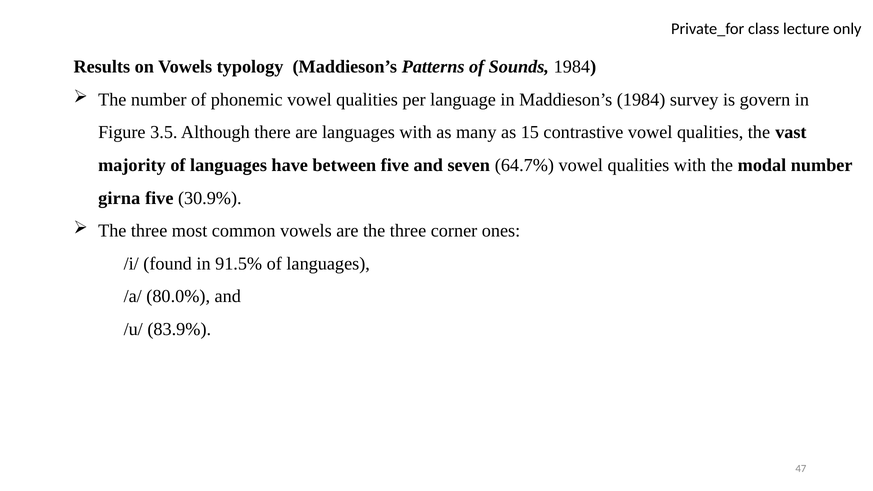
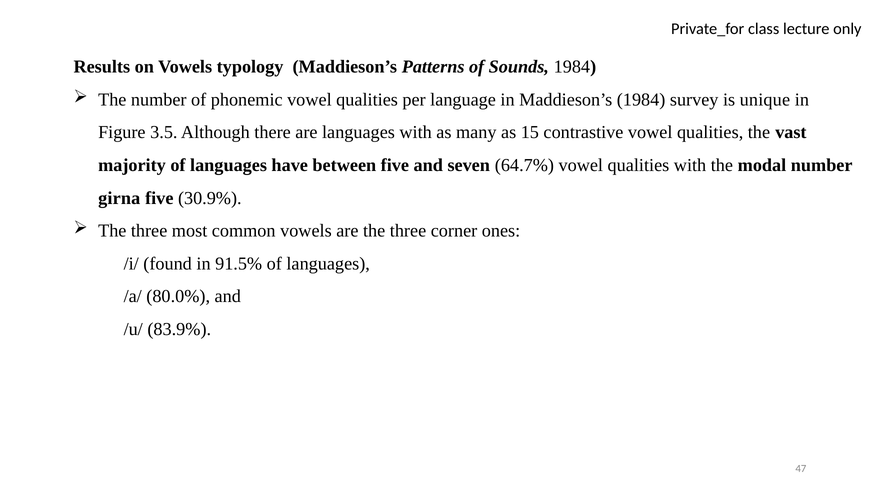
govern: govern -> unique
